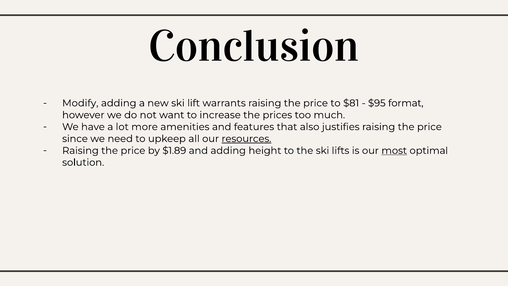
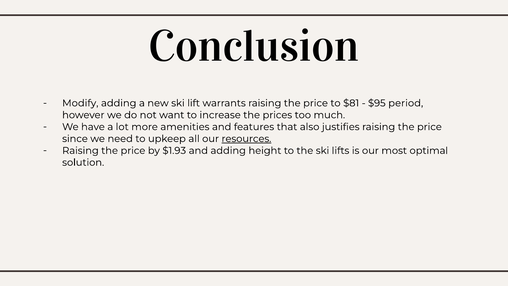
format: format -> period
$1.89: $1.89 -> $1.93
most underline: present -> none
